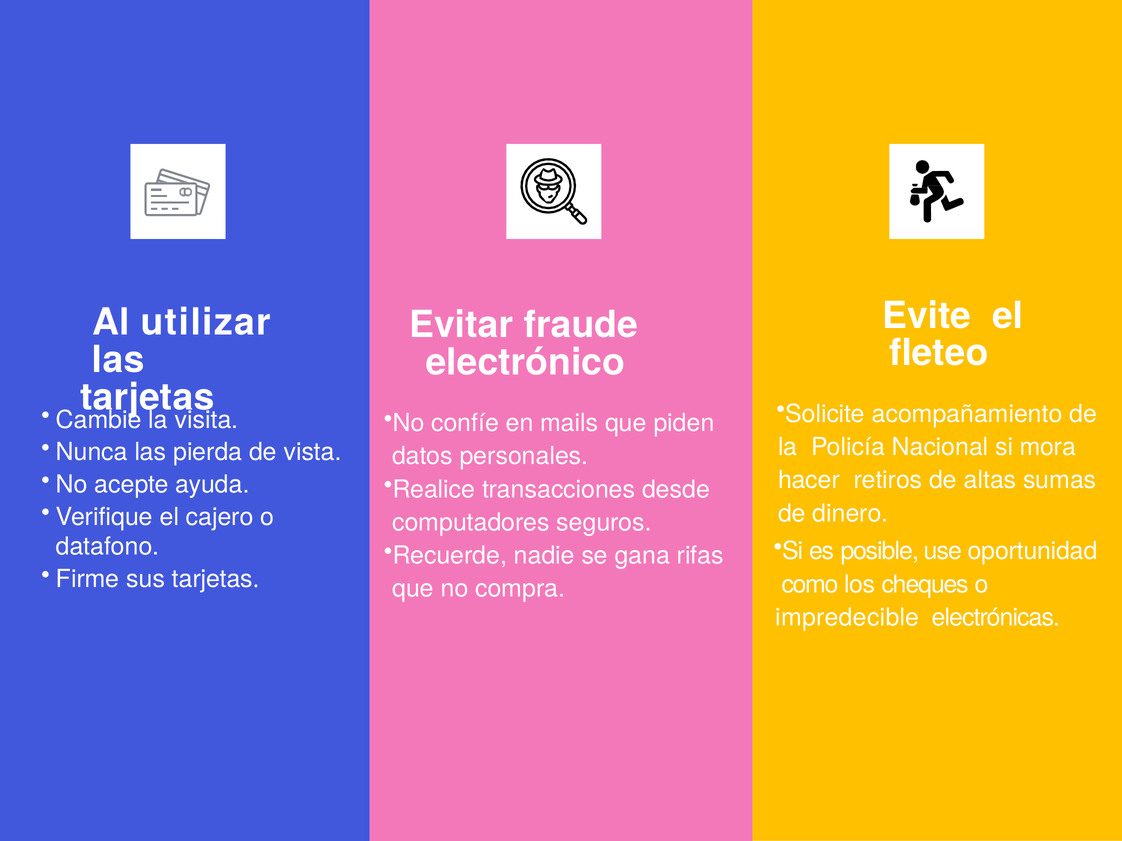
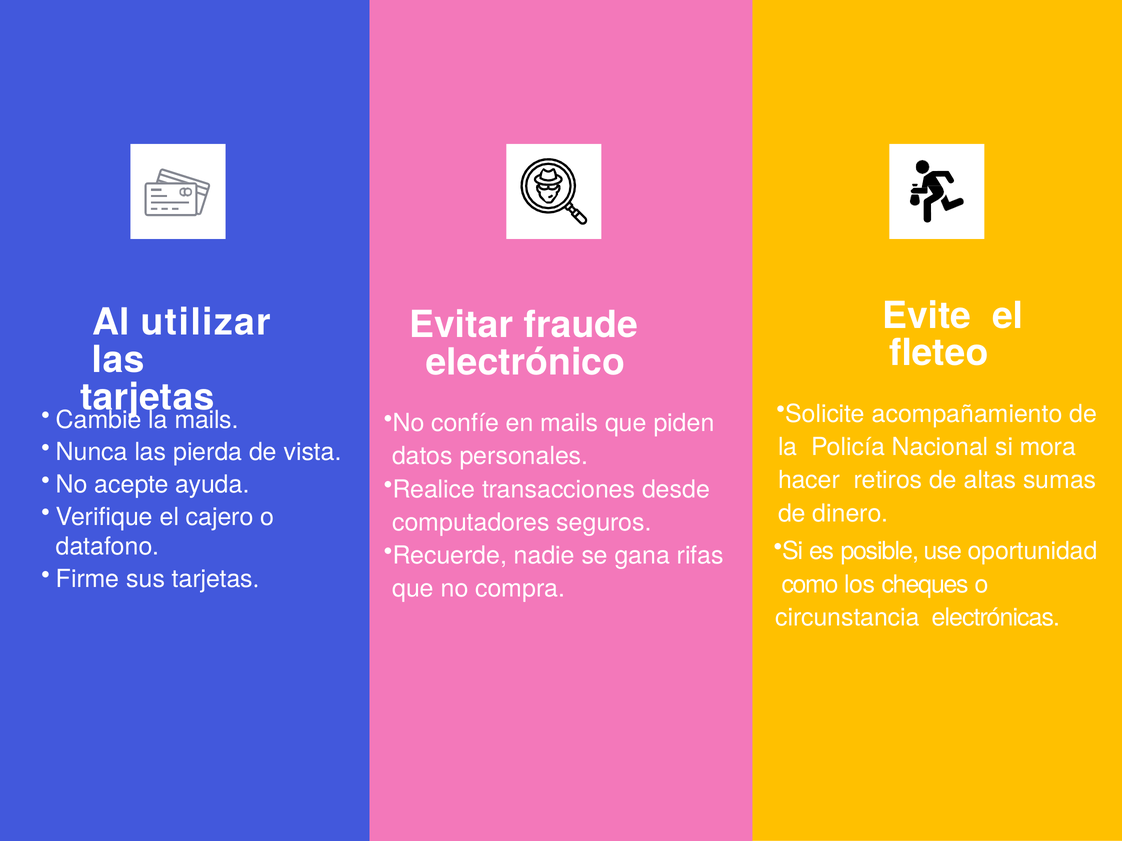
visita at (206, 420): visita -> mails
impredecible: impredecible -> circunstancia
